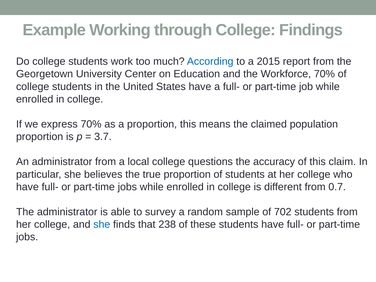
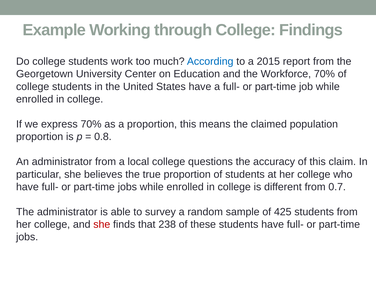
3.7: 3.7 -> 0.8
702: 702 -> 425
she at (102, 224) colour: blue -> red
